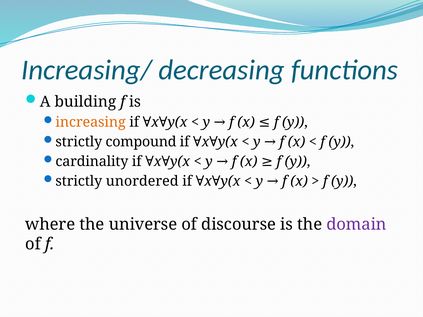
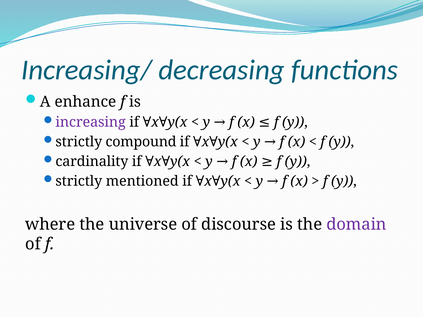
building: building -> enhance
increasing colour: orange -> purple
unordered: unordered -> mentioned
